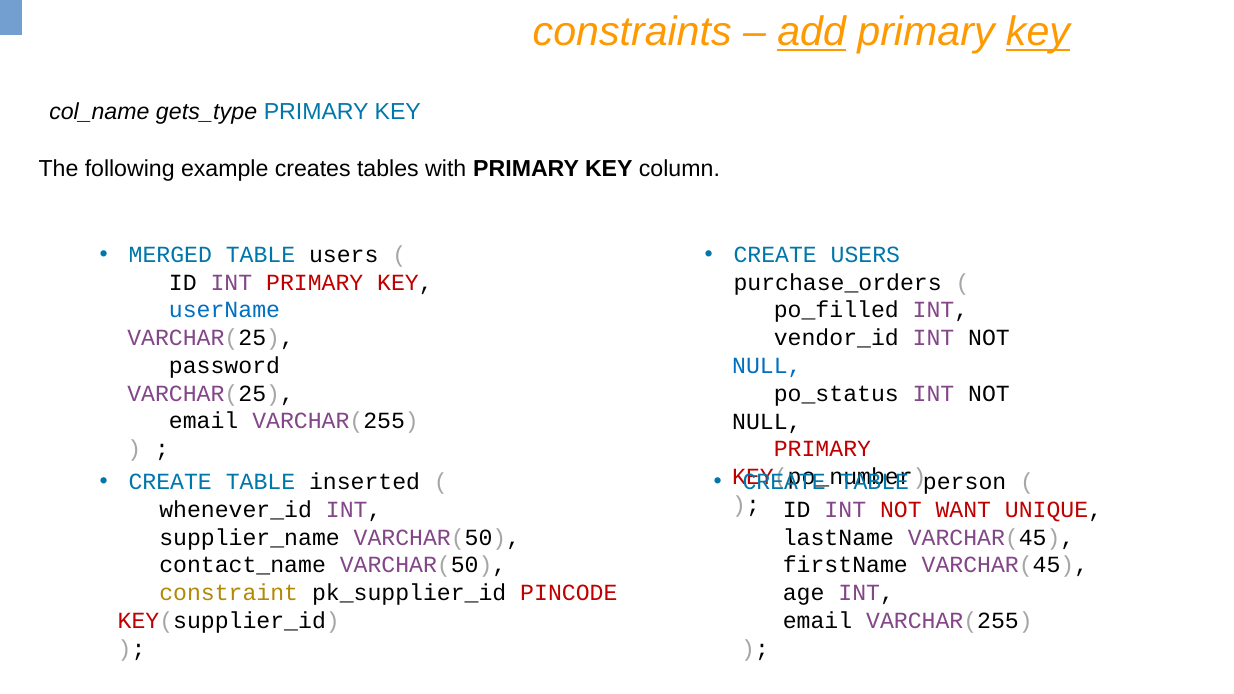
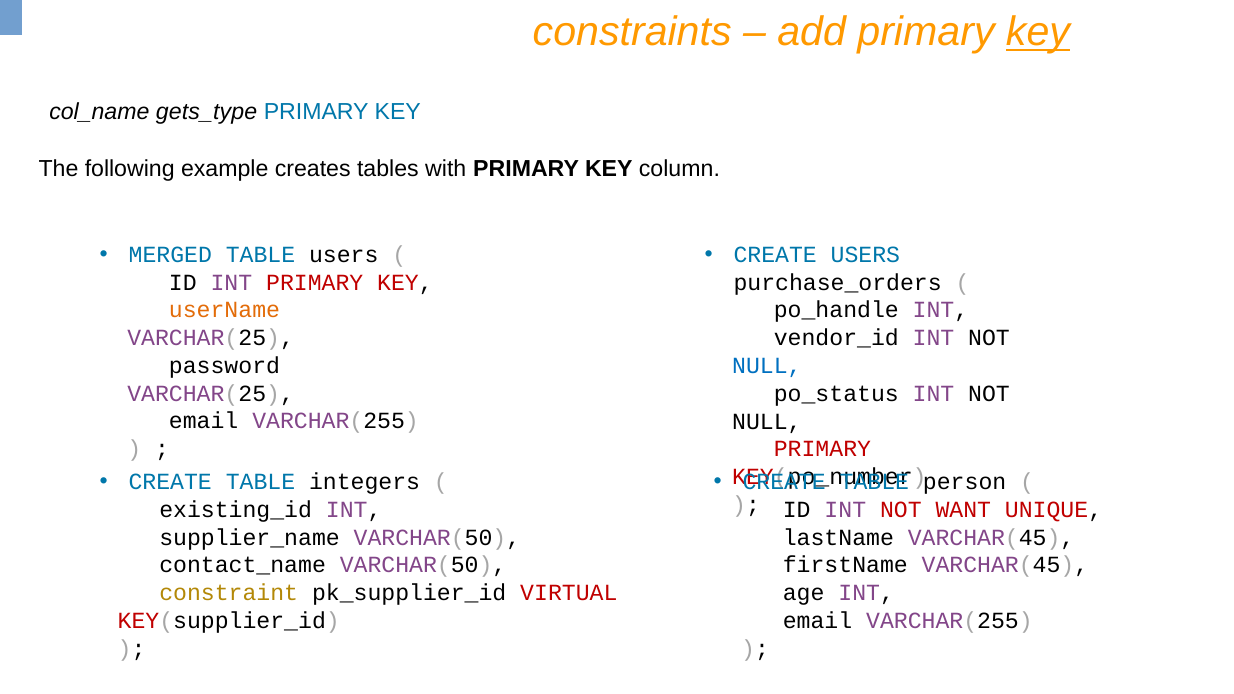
add underline: present -> none
userName colour: blue -> orange
po_filled: po_filled -> po_handle
inserted: inserted -> integers
whenever_id: whenever_id -> existing_id
PINCODE: PINCODE -> VIRTUAL
